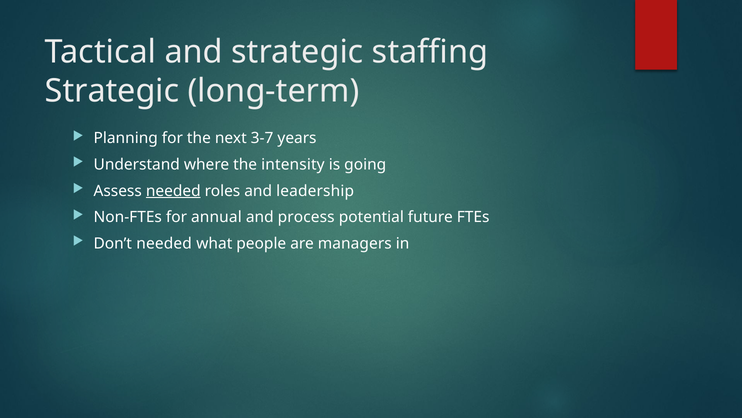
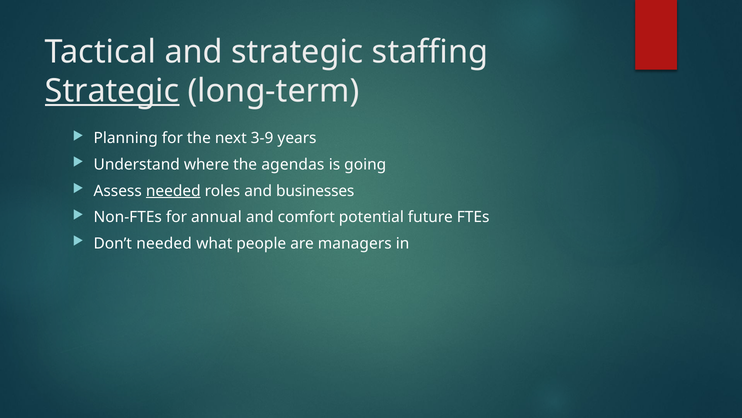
Strategic at (112, 91) underline: none -> present
3-7: 3-7 -> 3-9
intensity: intensity -> agendas
leadership: leadership -> businesses
process: process -> comfort
